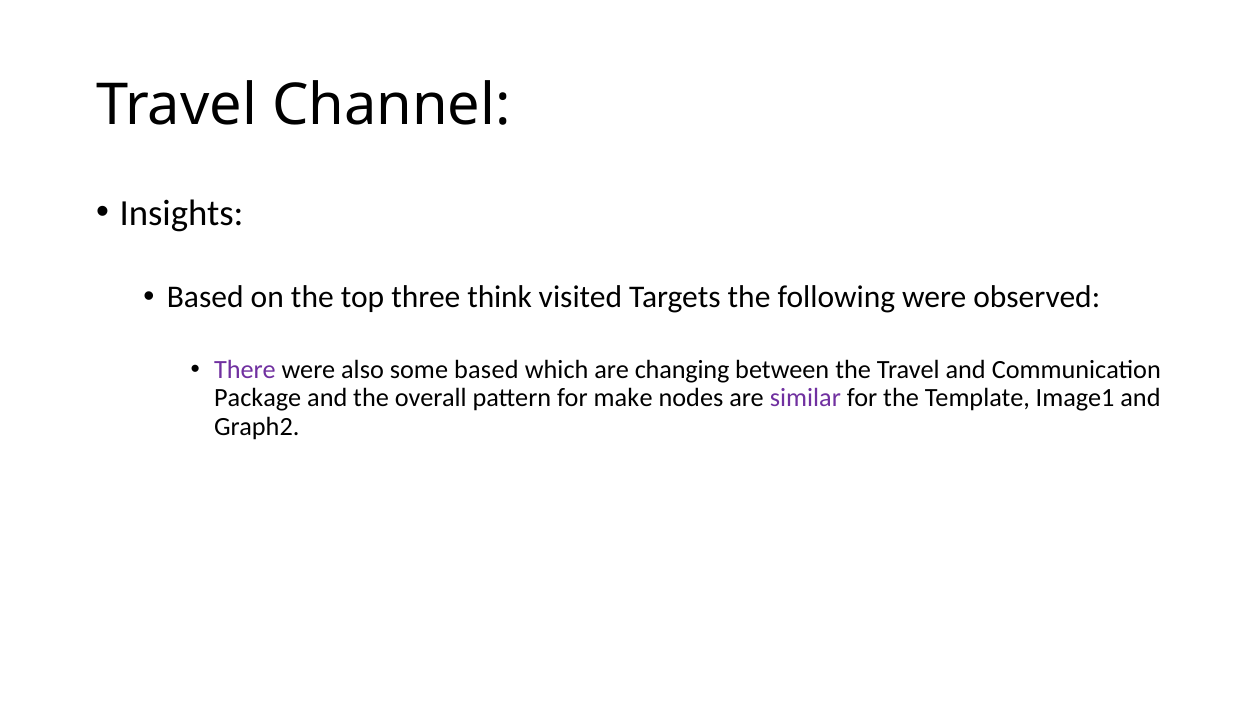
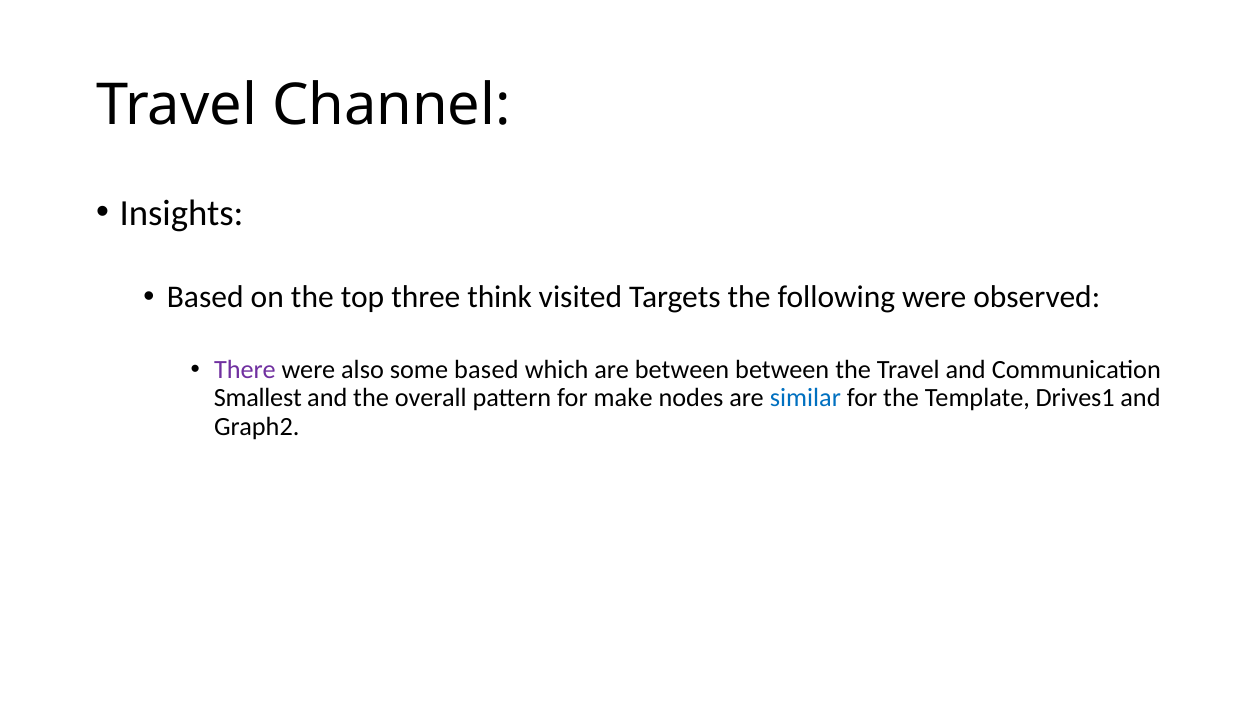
are changing: changing -> between
Package: Package -> Smallest
similar colour: purple -> blue
Image1: Image1 -> Drives1
